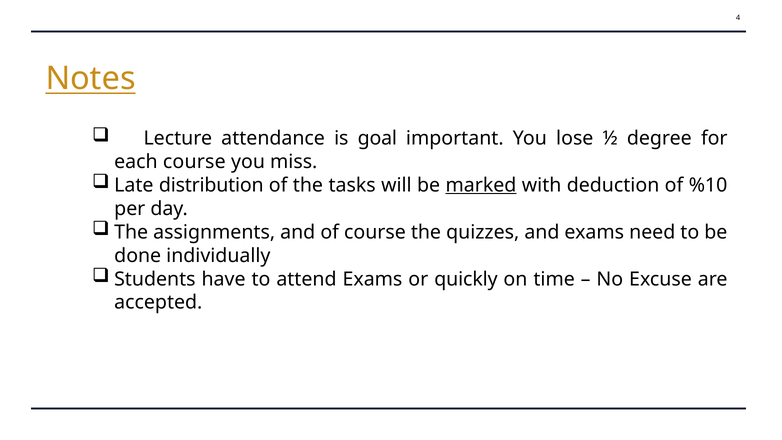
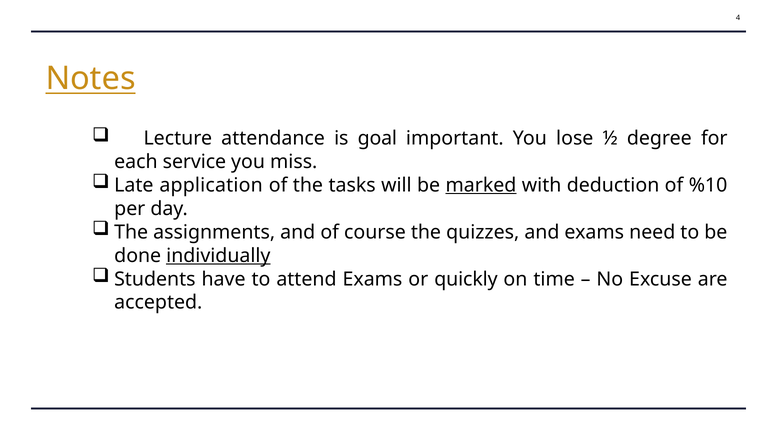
each course: course -> service
distribution: distribution -> application
individually underline: none -> present
